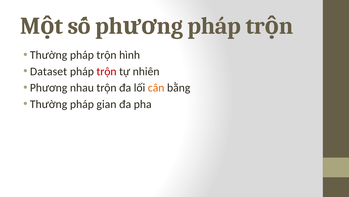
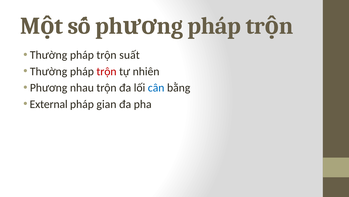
hình: hình -> suất
Dataset at (49, 71): Dataset -> Thường
cân colour: orange -> blue
Thường at (49, 104): Thường -> External
